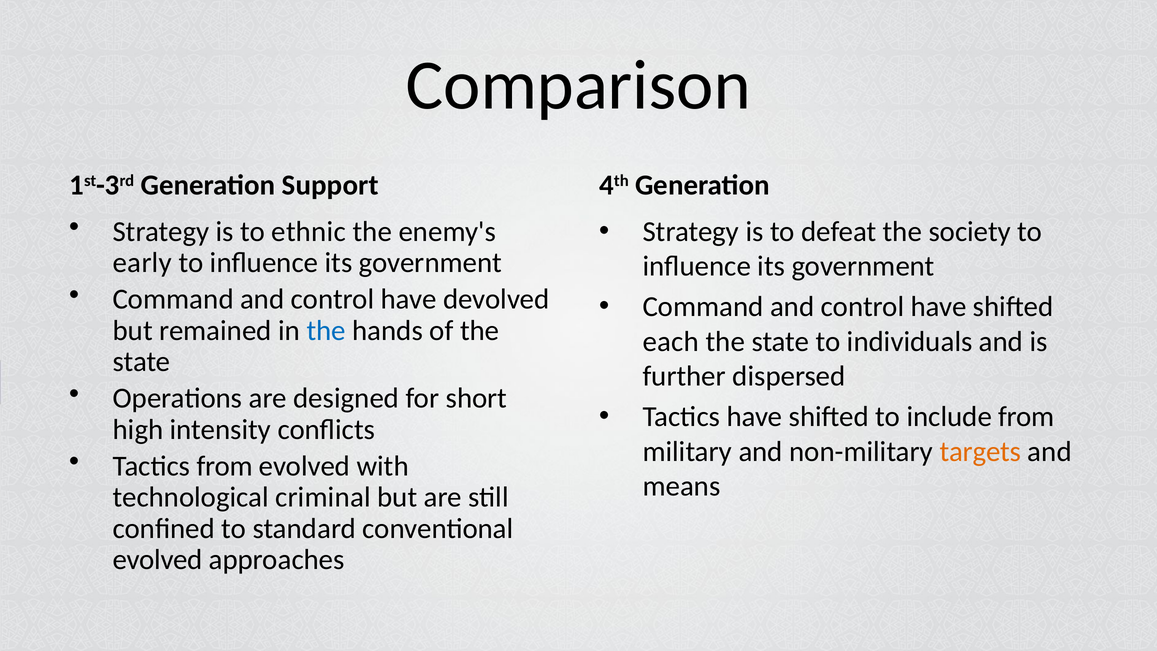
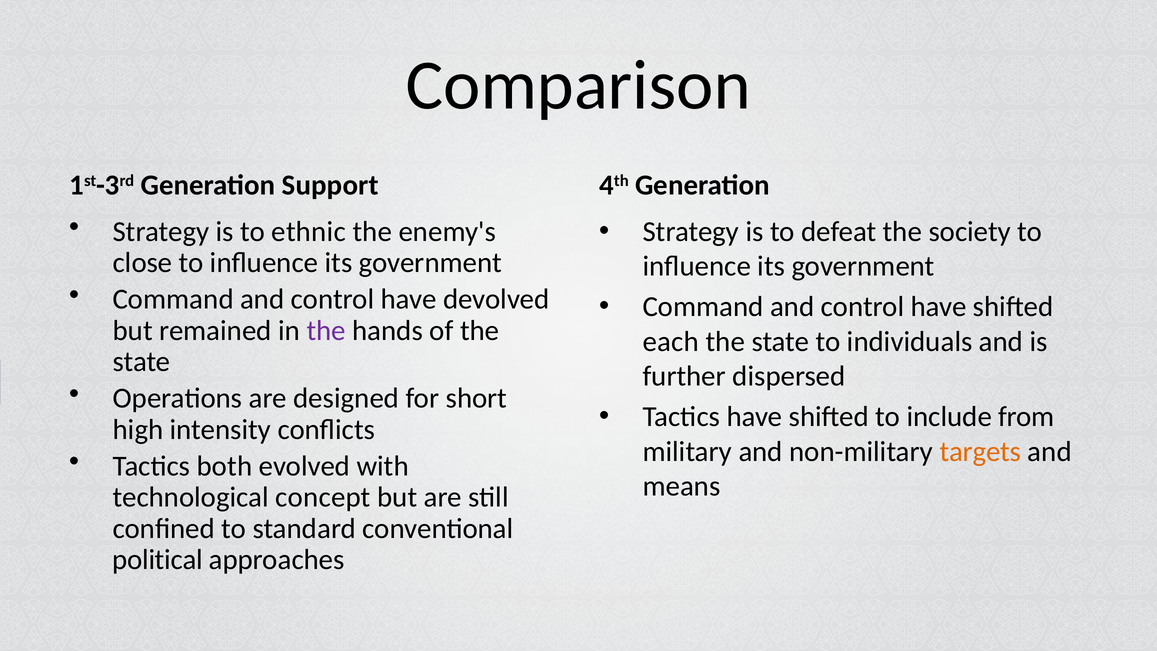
early: early -> close
the at (326, 330) colour: blue -> purple
Tactics from: from -> both
criminal: criminal -> concept
evolved at (158, 560): evolved -> political
